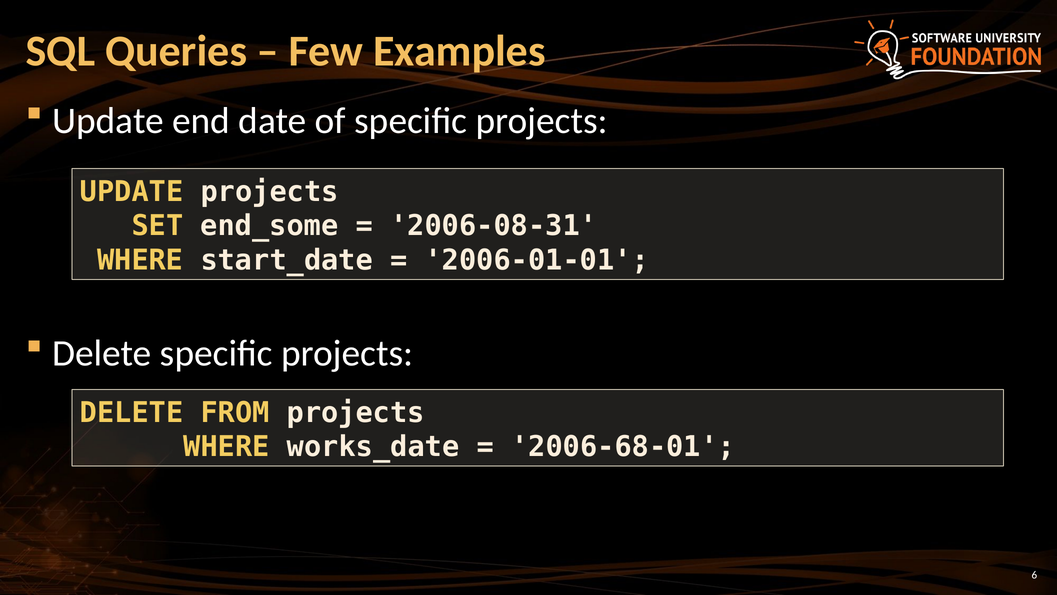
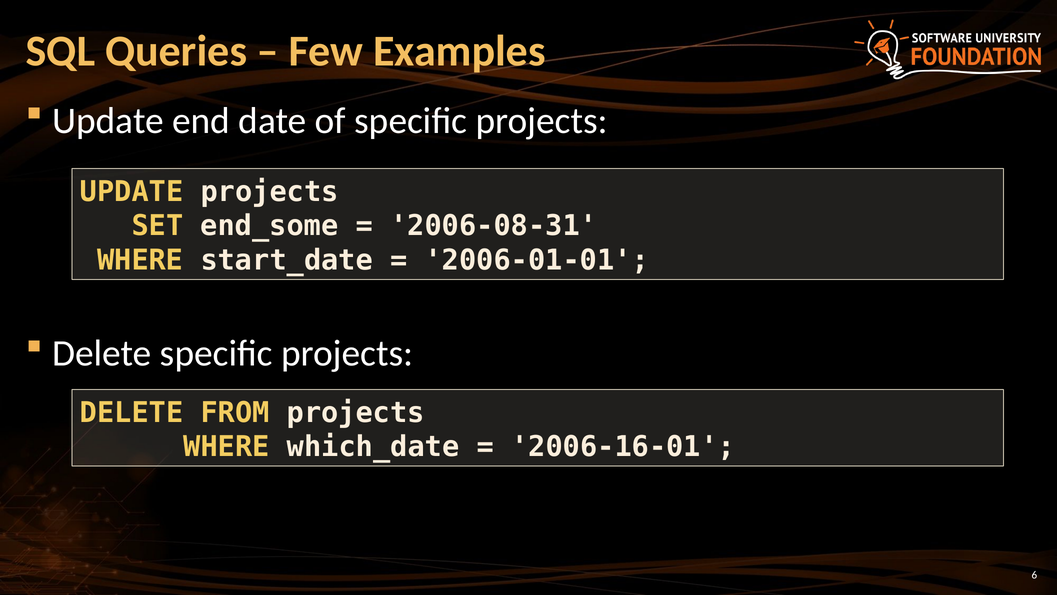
works_date: works_date -> which_date
2006-68-01: 2006-68-01 -> 2006-16-01
